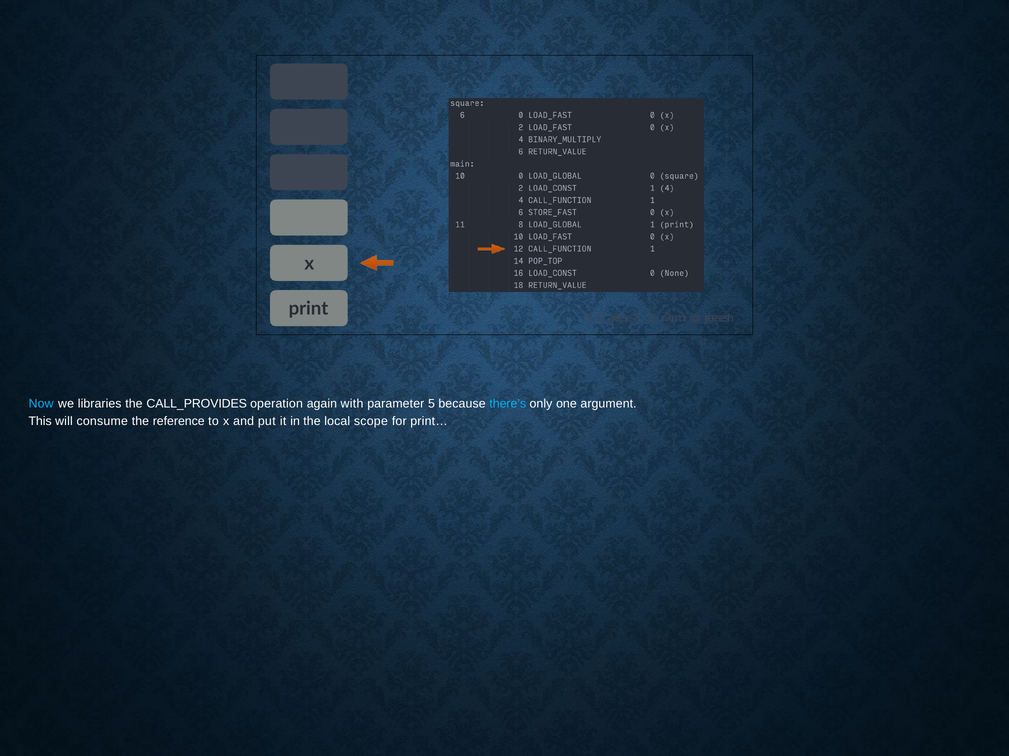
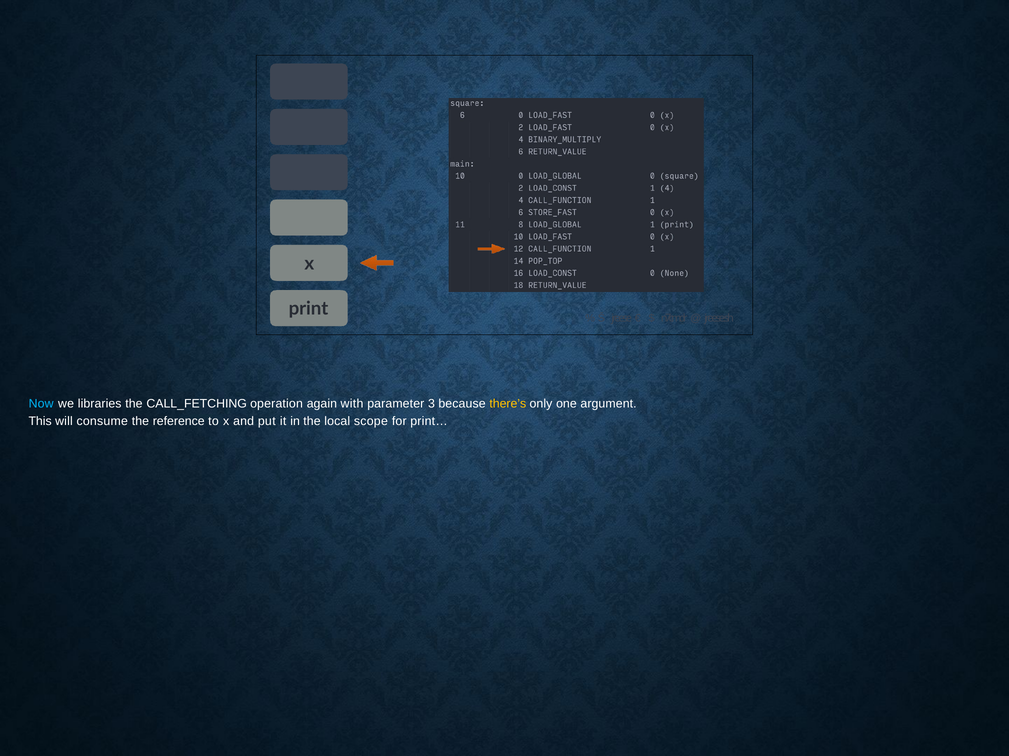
CALL_PROVIDES: CALL_PROVIDES -> CALL_FETCHING
5: 5 -> 3
there’s colour: light blue -> yellow
